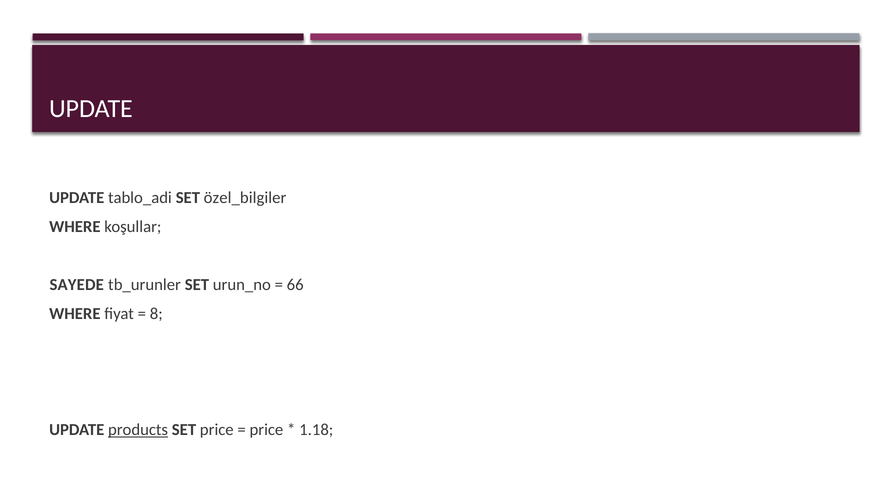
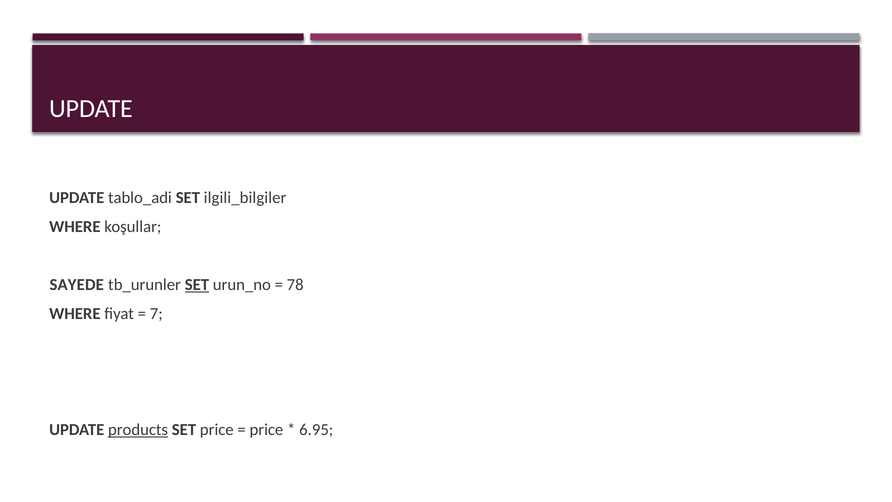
özel_bilgiler: özel_bilgiler -> ilgili_bilgiler
SET at (197, 285) underline: none -> present
66: 66 -> 78
8: 8 -> 7
1.18: 1.18 -> 6.95
